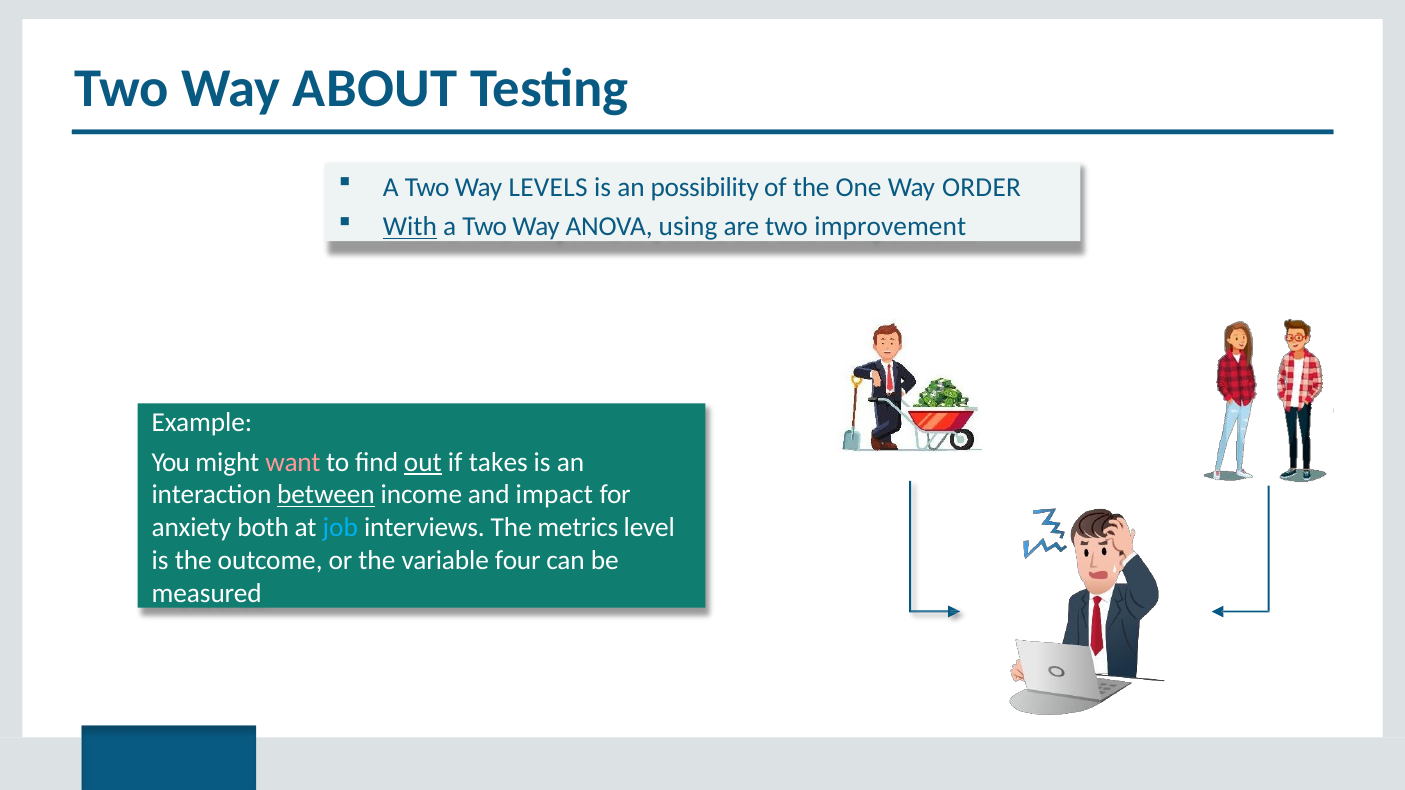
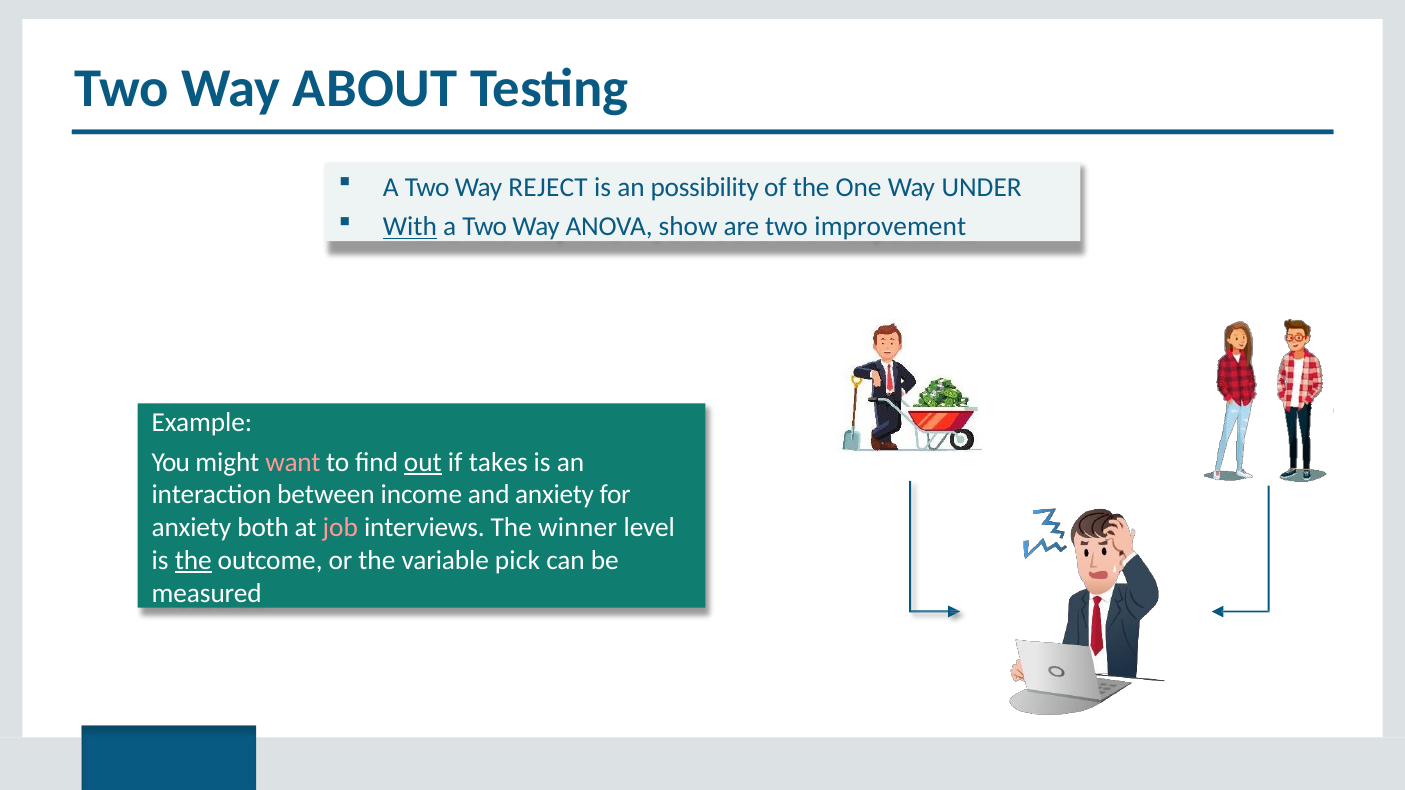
LEVELS: LEVELS -> REJECT
ORDER: ORDER -> UNDER
using: using -> show
between underline: present -> none
and impact: impact -> anxiety
job colour: light blue -> pink
metrics: metrics -> winner
the at (193, 561) underline: none -> present
four: four -> pick
